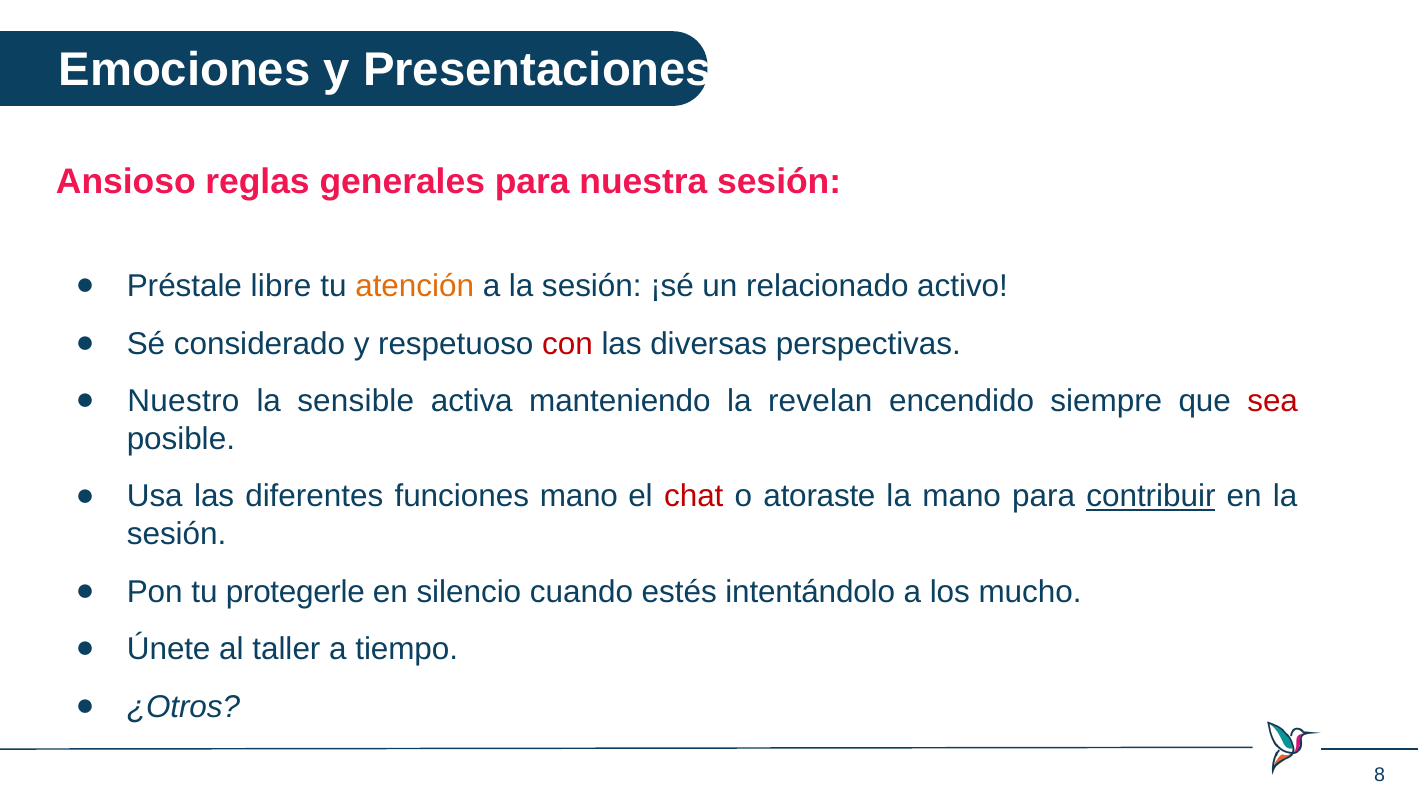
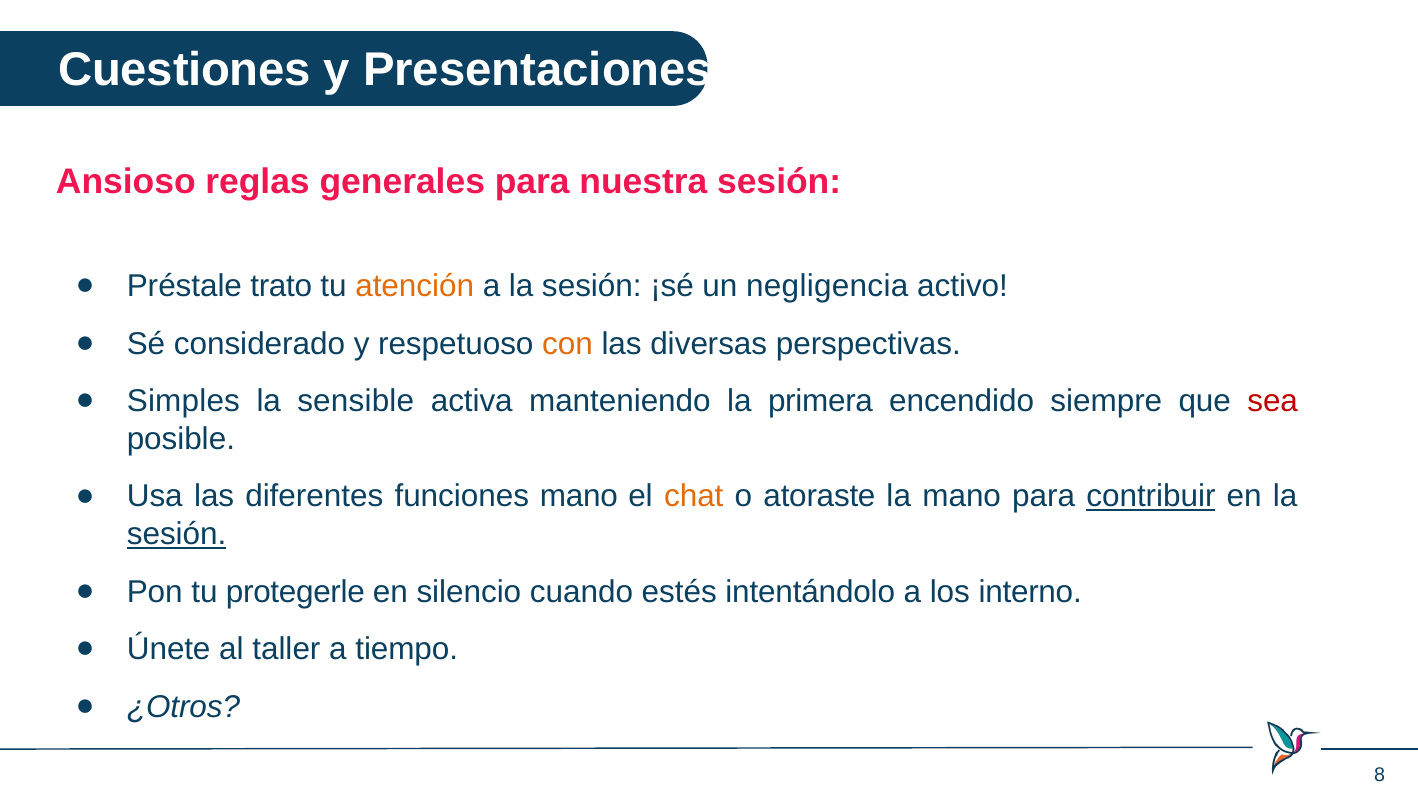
Emociones: Emociones -> Cuestiones
libre: libre -> trato
relacionado: relacionado -> negligencia
con colour: red -> orange
Nuestro: Nuestro -> Simples
revelan: revelan -> primera
chat colour: red -> orange
sesión at (177, 534) underline: none -> present
mucho: mucho -> interno
